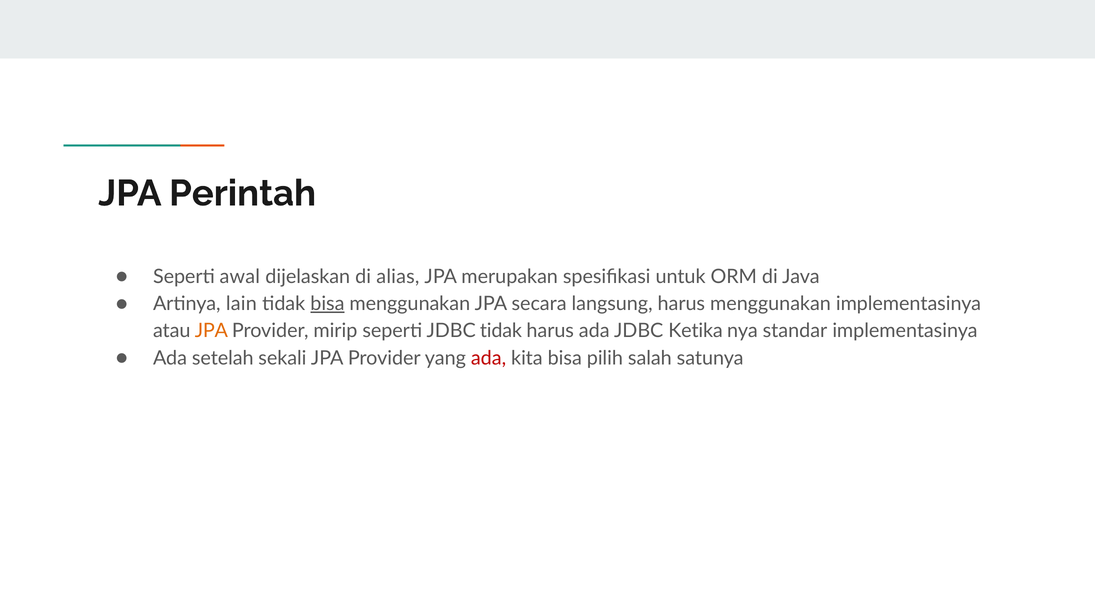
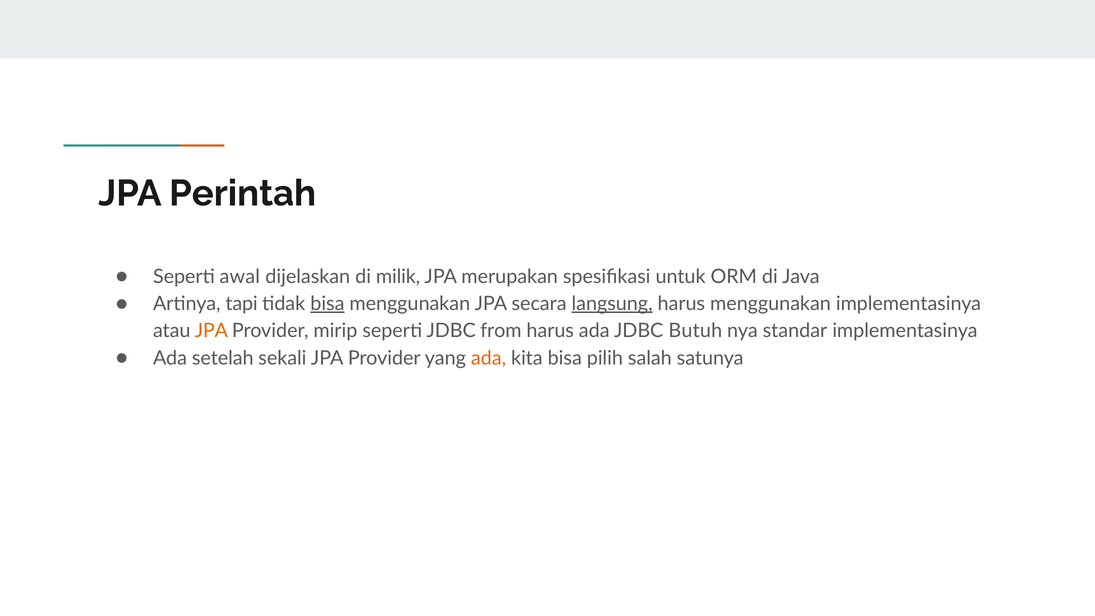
alias: alias -> milik
lain: lain -> tapi
langsung underline: none -> present
JDBC tidak: tidak -> from
Ketika: Ketika -> Butuh
ada at (489, 358) colour: red -> orange
